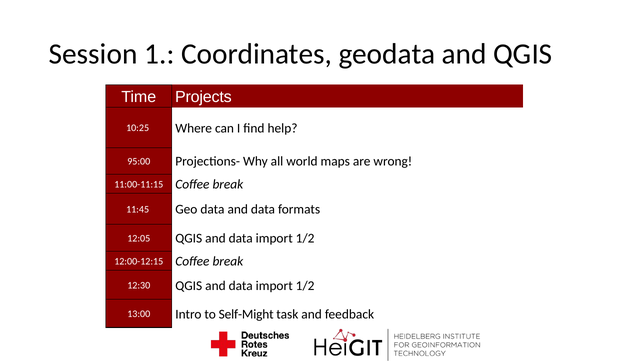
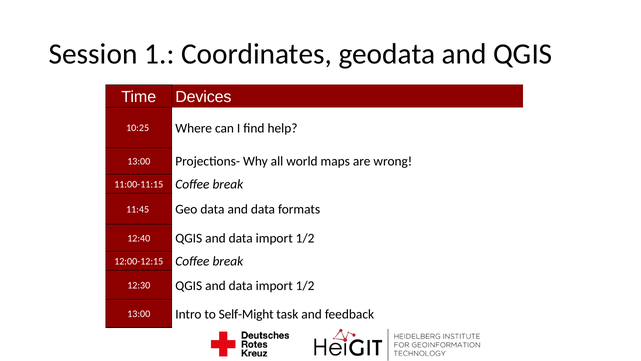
Projects: Projects -> Devices
95:00 at (139, 161): 95:00 -> 13:00
12:05: 12:05 -> 12:40
